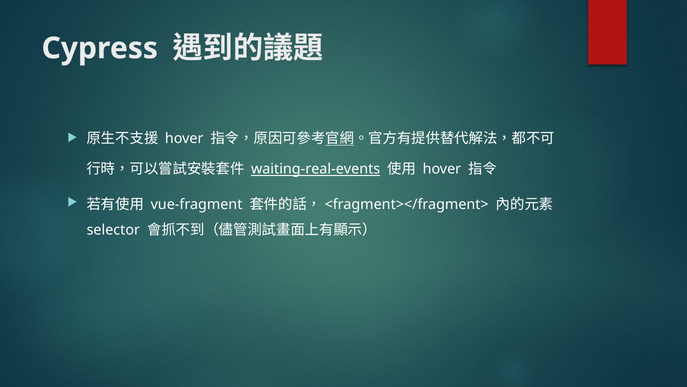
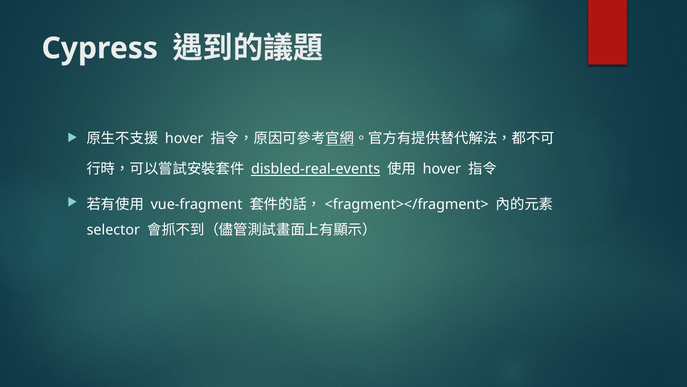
waiting-real-events: waiting-real-events -> disbled-real-events
